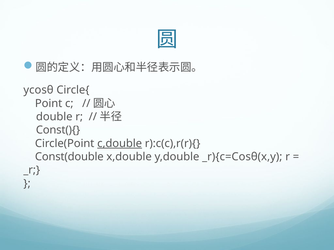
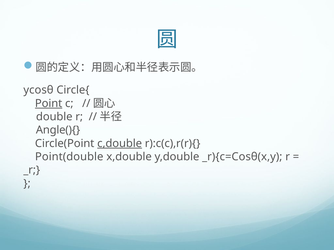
Point underline: none -> present
Const(){: Const(){ -> Angle(){
Const(double: Const(double -> Point(double
